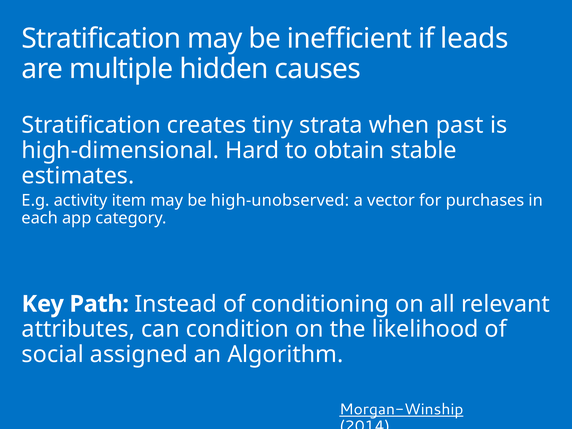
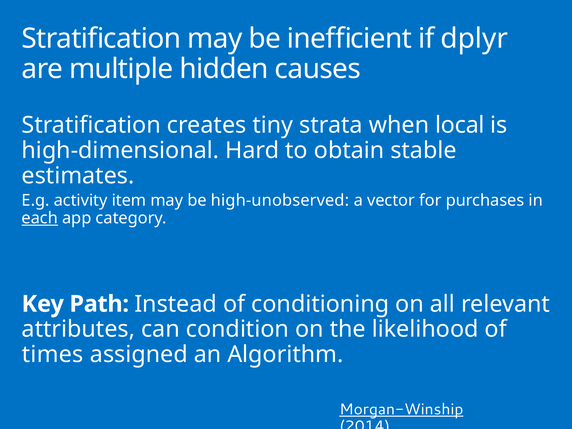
leads: leads -> dplyr
past: past -> local
each underline: none -> present
social: social -> times
